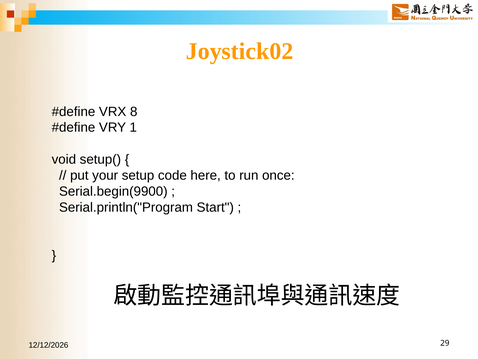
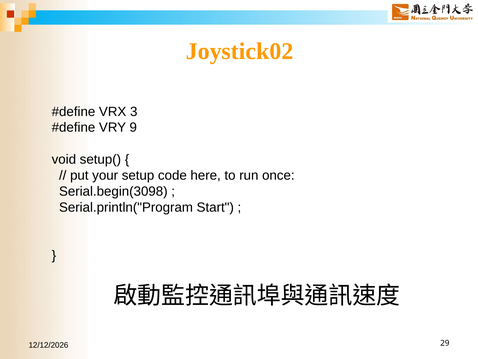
8: 8 -> 3
1: 1 -> 9
Serial.begin(9900: Serial.begin(9900 -> Serial.begin(3098
